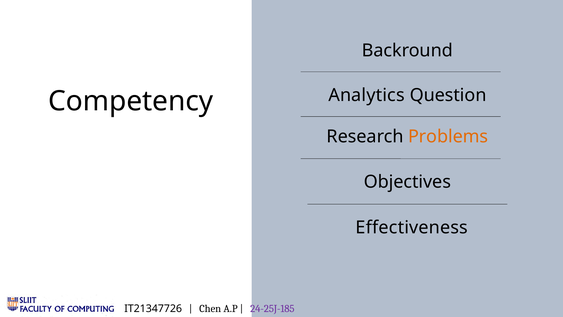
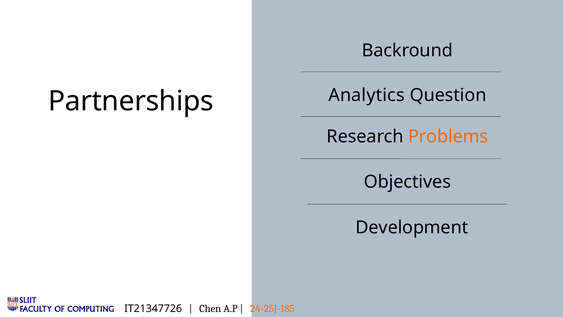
Competency: Competency -> Partnerships
Effectiveness: Effectiveness -> Development
24-25J-185 colour: purple -> orange
